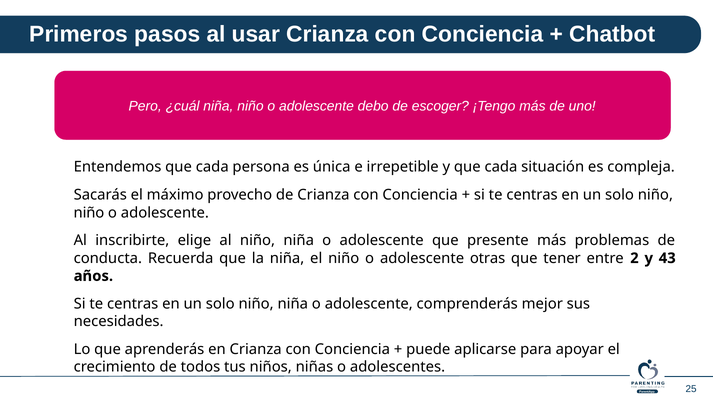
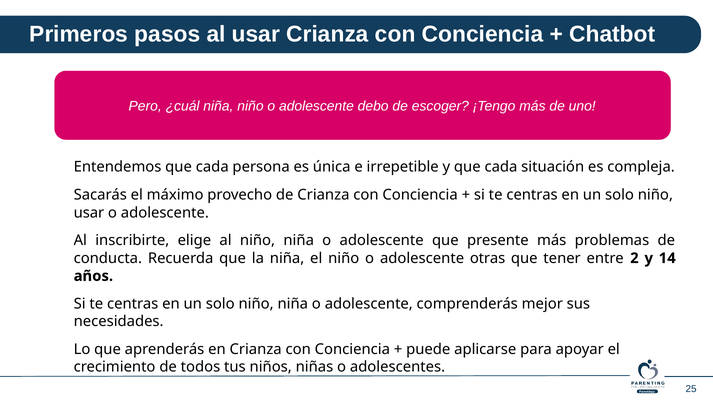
niño at (89, 213): niño -> usar
43: 43 -> 14
